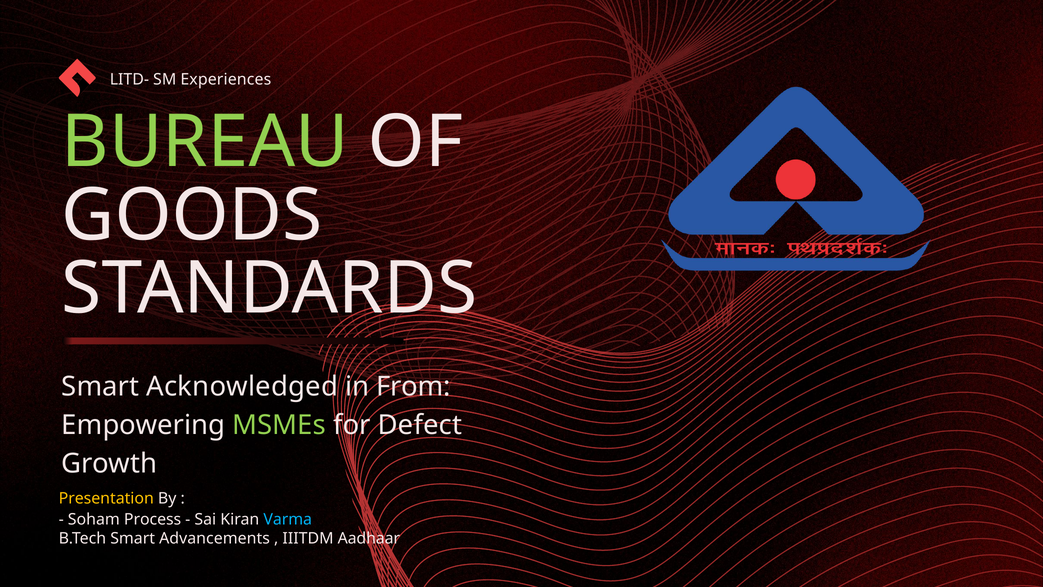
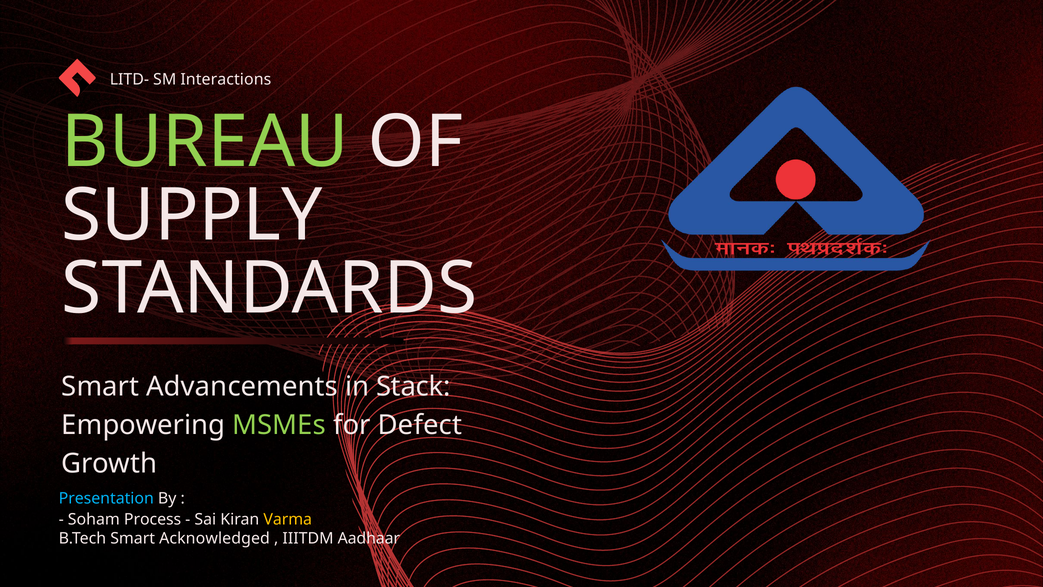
Experiences: Experiences -> Interactions
GOODS: GOODS -> SUPPLY
Acknowledged: Acknowledged -> Advancements
From: From -> Stack
Presentation colour: yellow -> light blue
Varma colour: light blue -> yellow
Advancements: Advancements -> Acknowledged
